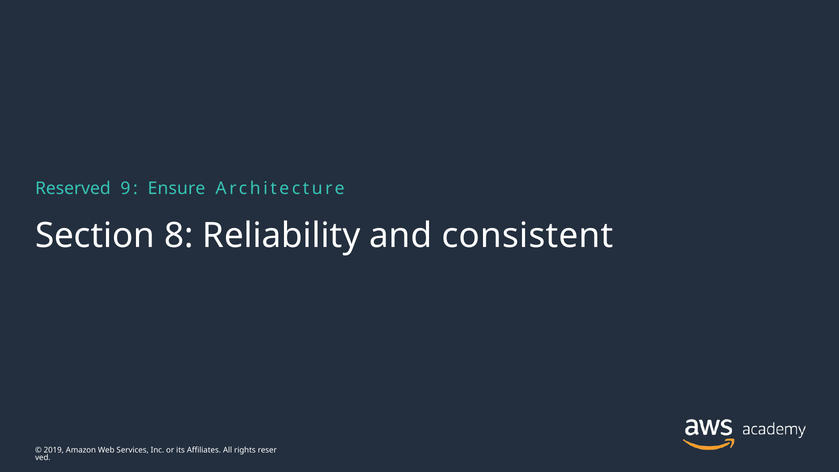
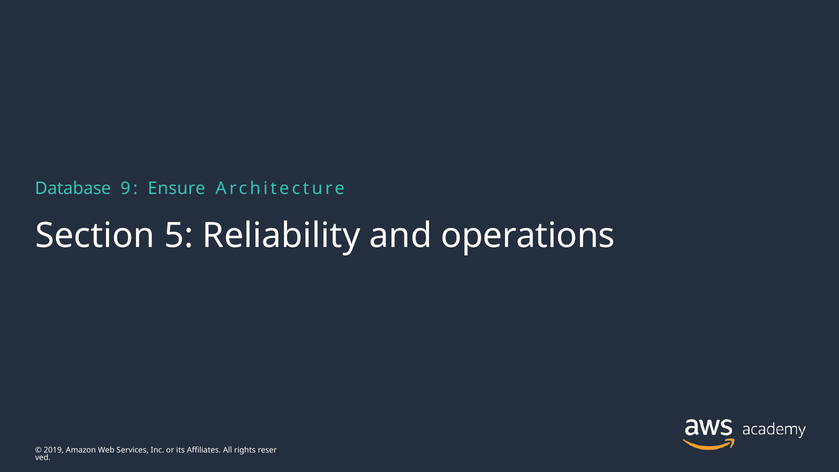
Reserved: Reserved -> Database
8: 8 -> 5
consistent: consistent -> operations
